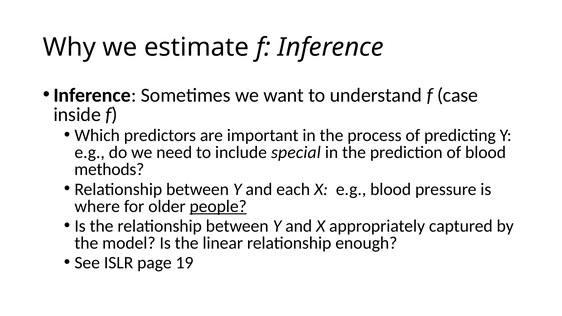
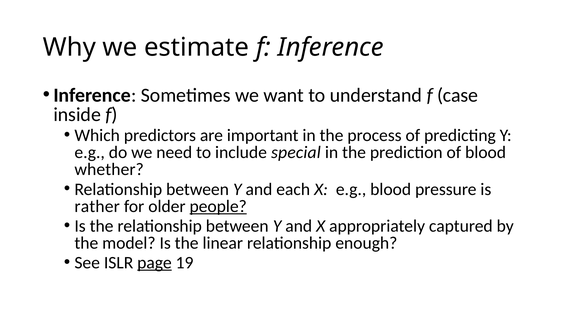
methods: methods -> whether
where: where -> rather
page underline: none -> present
